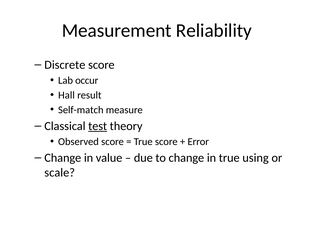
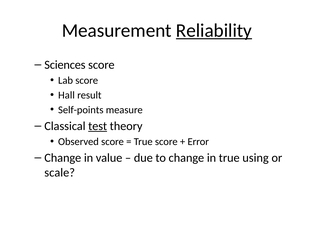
Reliability underline: none -> present
Discrete: Discrete -> Sciences
Lab occur: occur -> score
Self-match: Self-match -> Self-points
